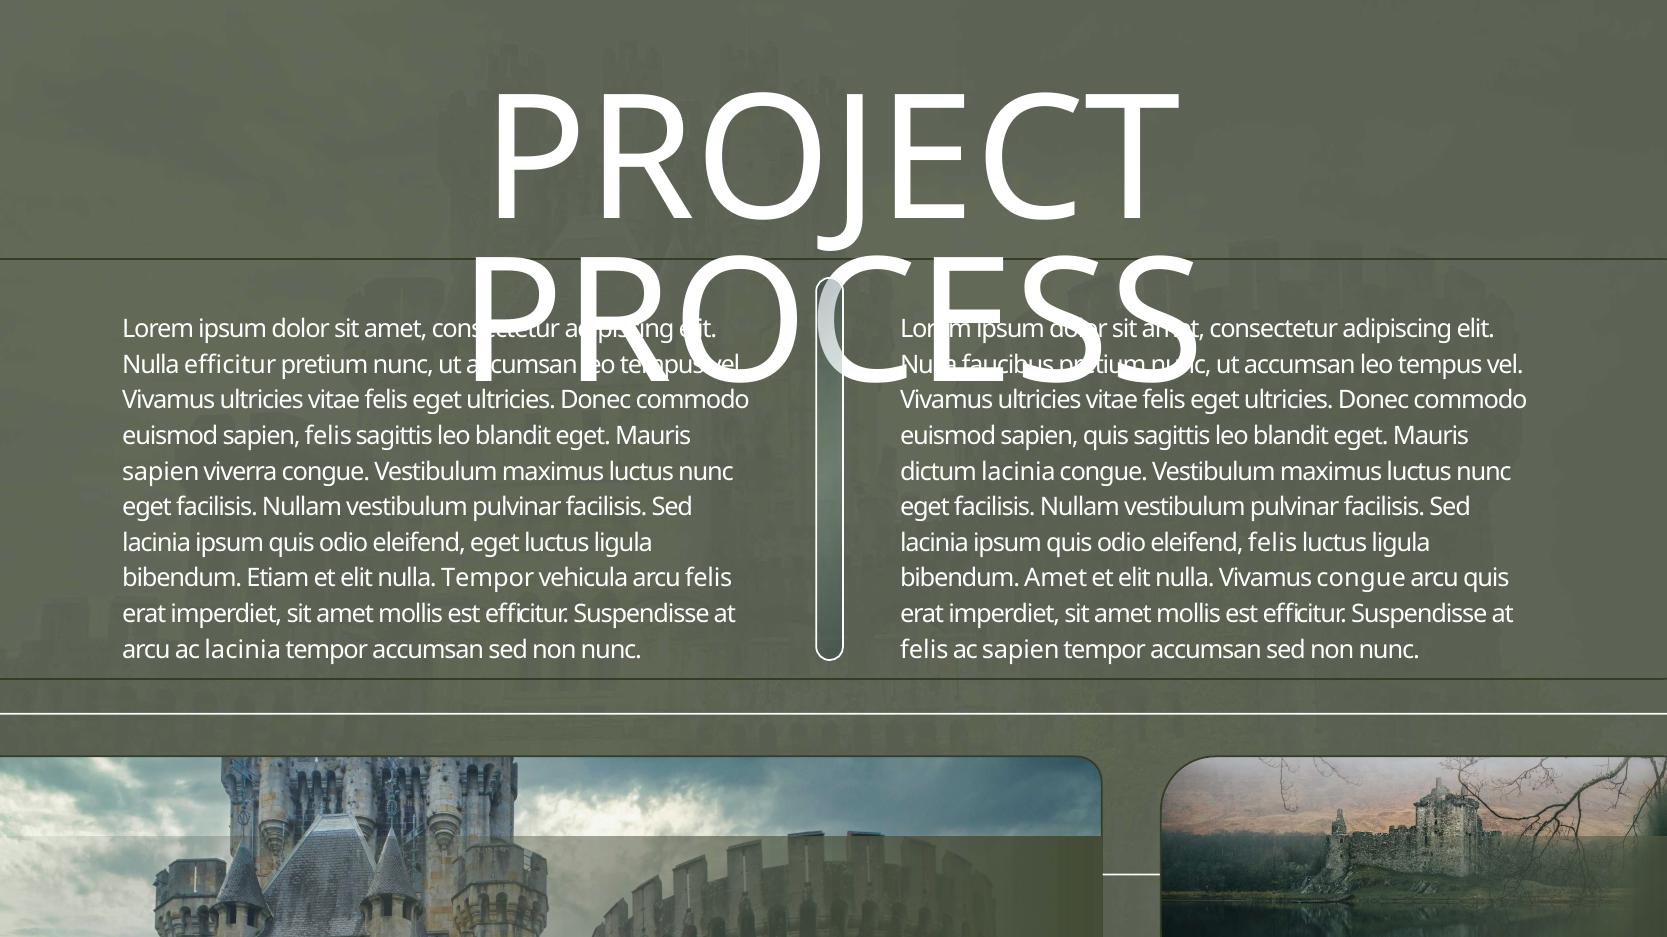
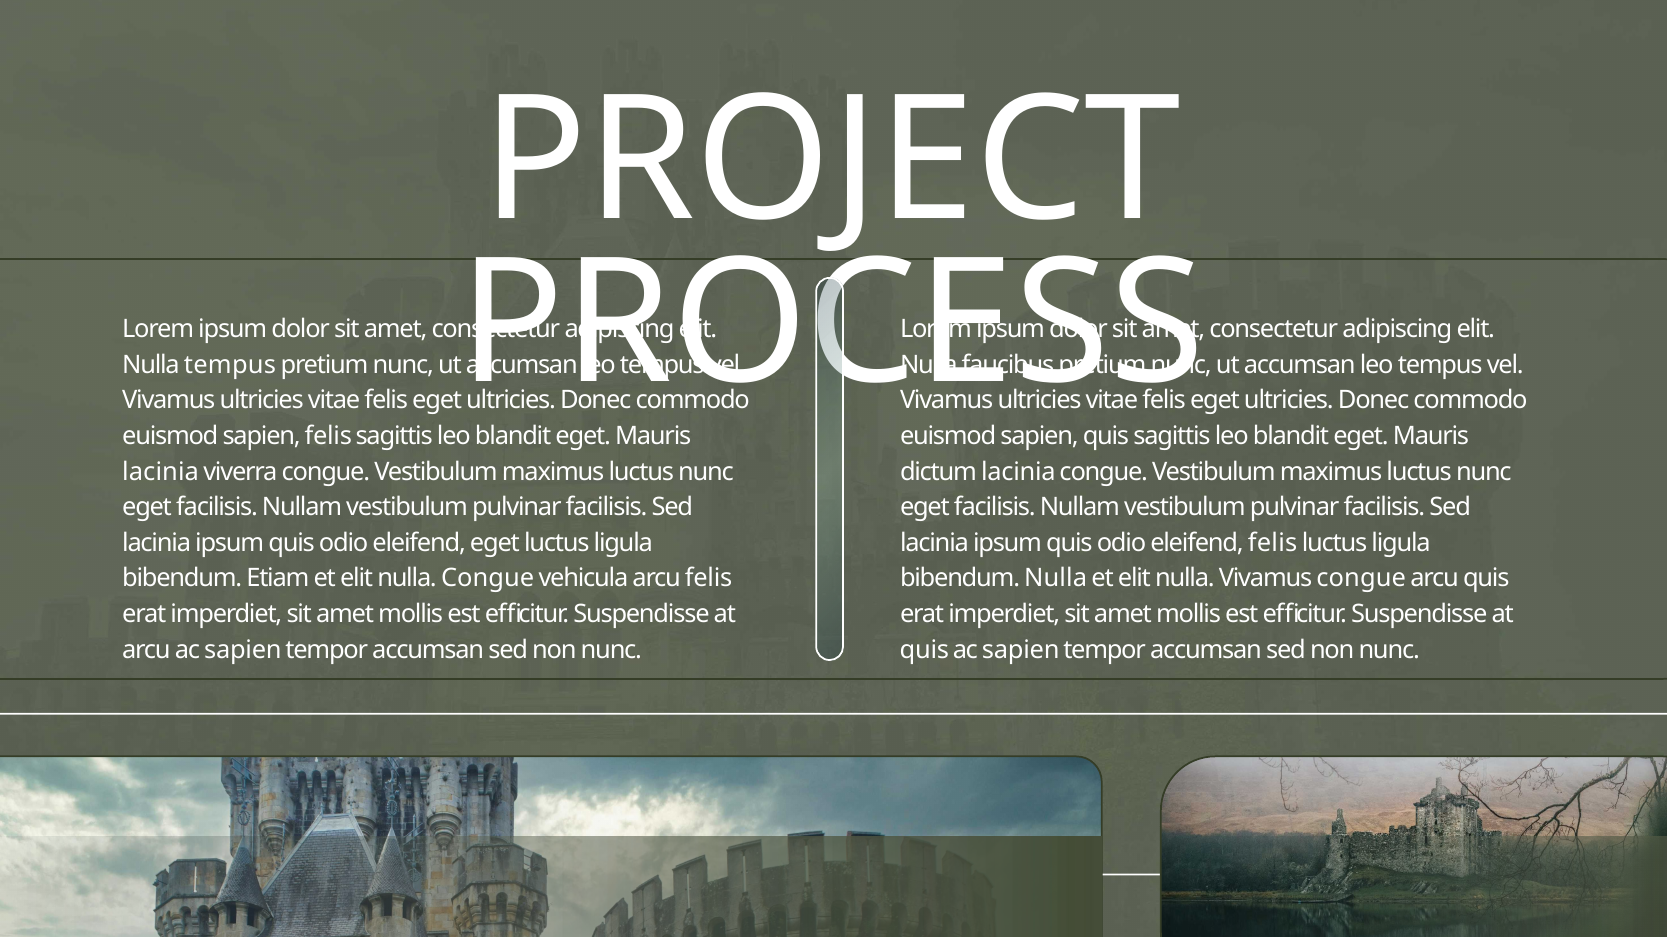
Nulla efficitur: efficitur -> tempus
sapien at (161, 472): sapien -> lacinia
nulla Tempor: Tempor -> Congue
bibendum Amet: Amet -> Nulla
arcu ac lacinia: lacinia -> sapien
felis at (924, 650): felis -> quis
